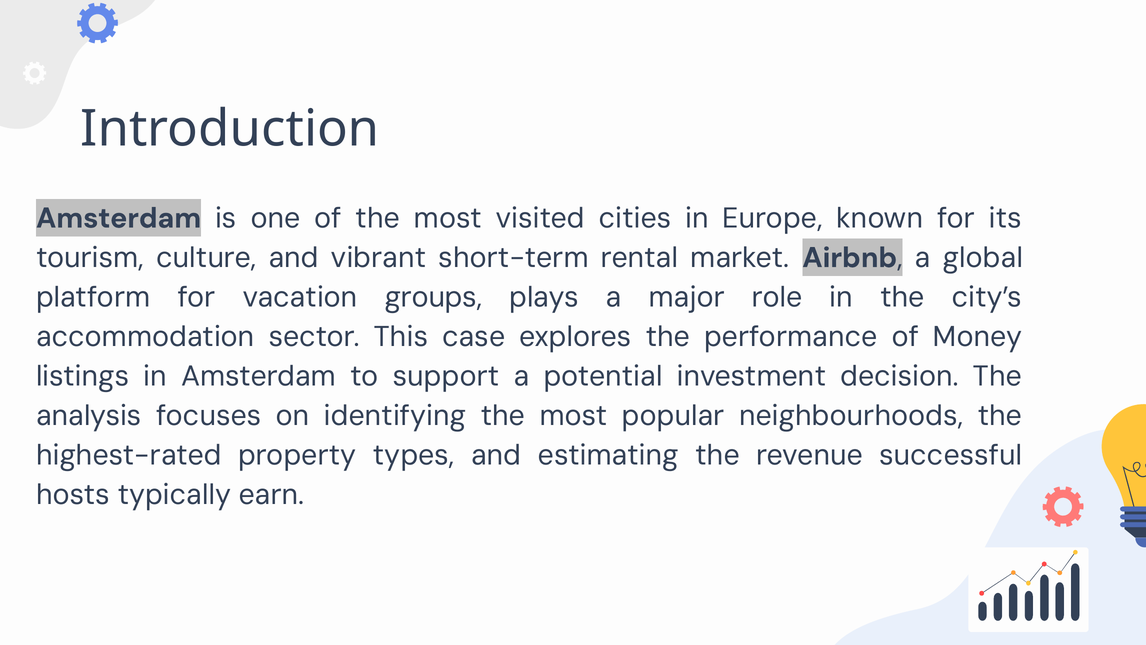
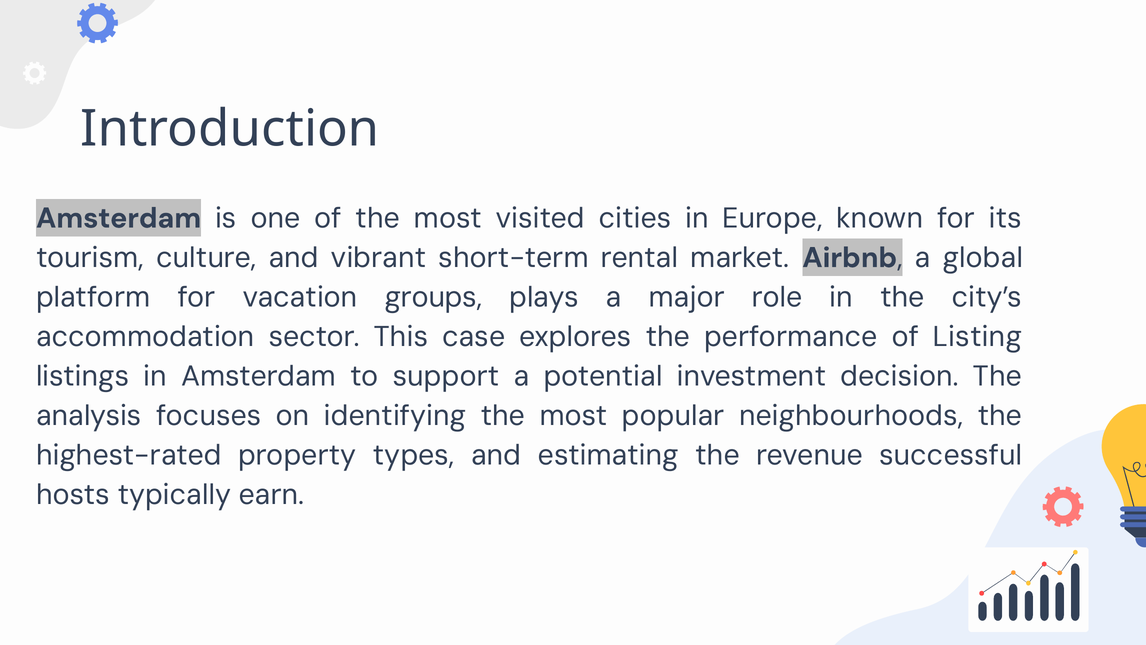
Money: Money -> Listing
